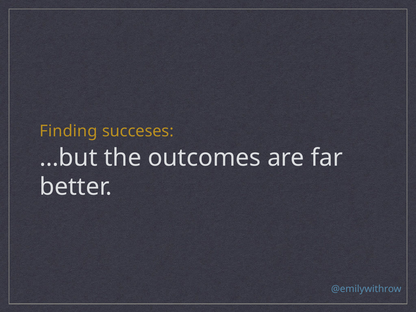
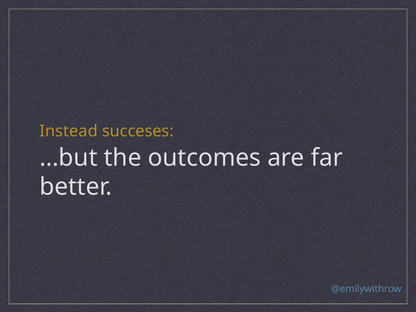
Finding: Finding -> Instead
